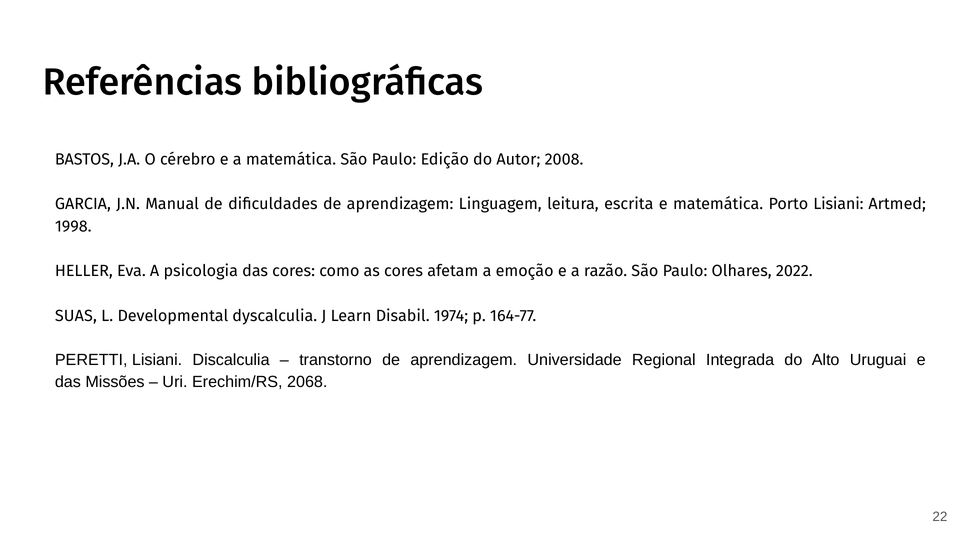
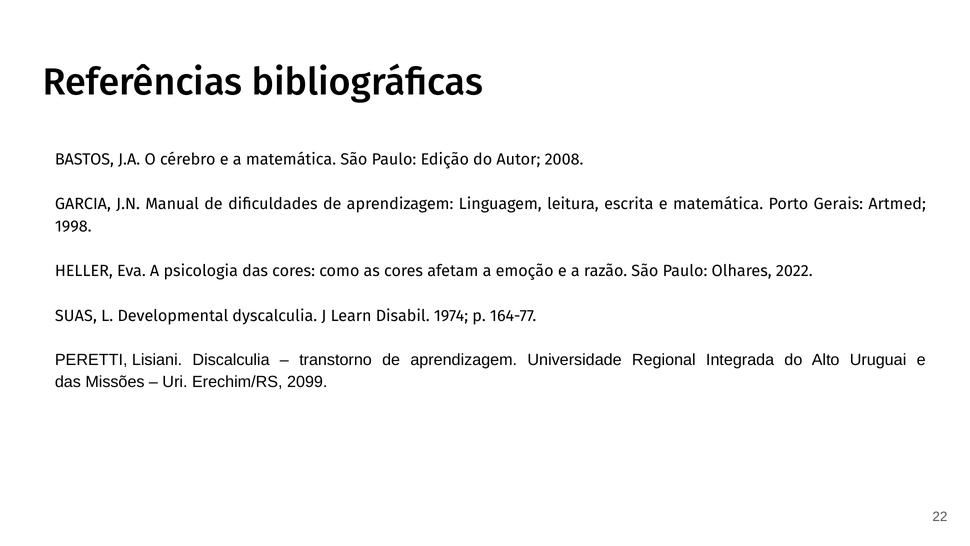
Porto Lisiani: Lisiani -> Gerais
2068: 2068 -> 2099
